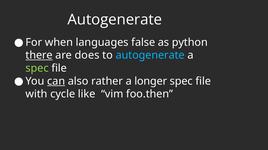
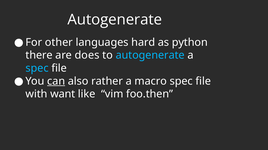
when: when -> other
false: false -> hard
there underline: present -> none
spec at (37, 68) colour: light green -> light blue
longer: longer -> macro
cycle: cycle -> want
